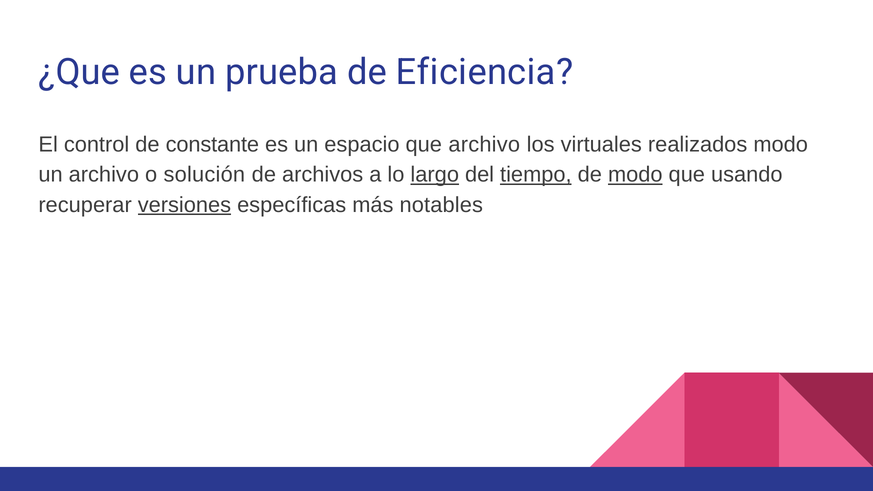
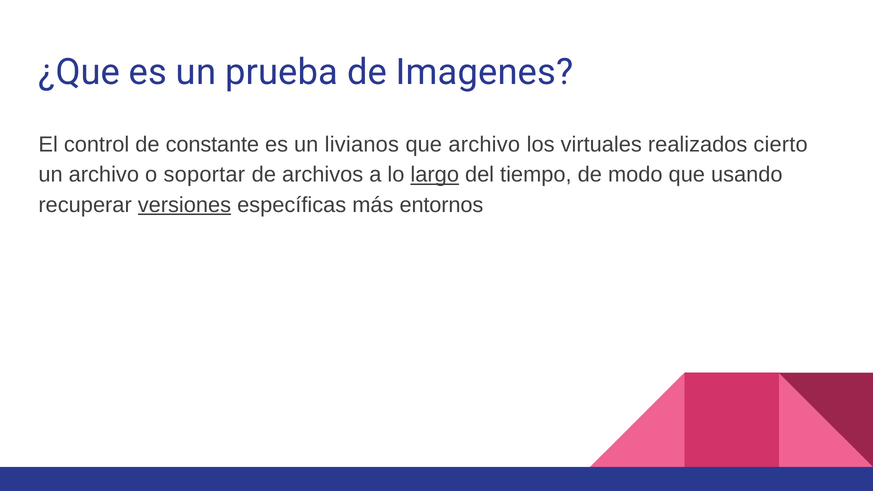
Eficiencia: Eficiencia -> Imagenes
espacio: espacio -> livianos
realizados modo: modo -> cierto
solución: solución -> soportar
tiempo underline: present -> none
modo at (635, 175) underline: present -> none
notables: notables -> entornos
